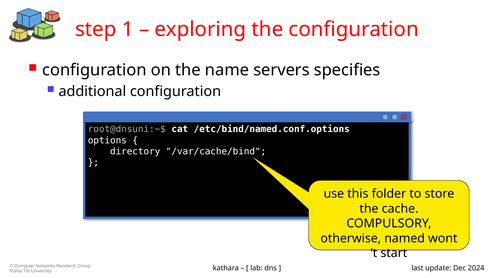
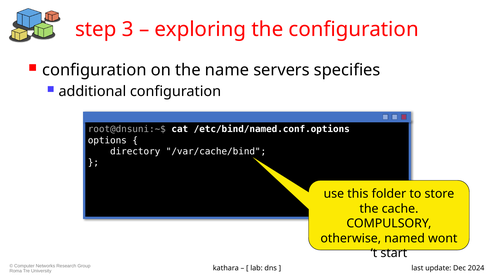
1: 1 -> 3
